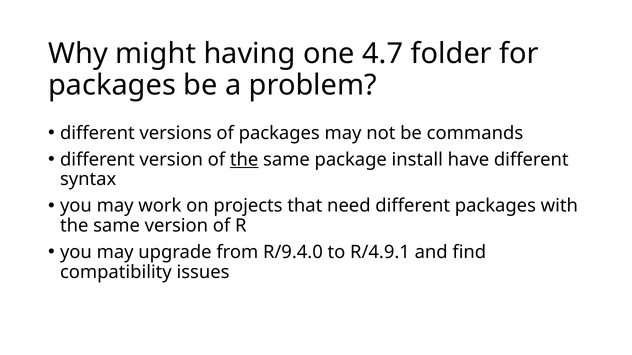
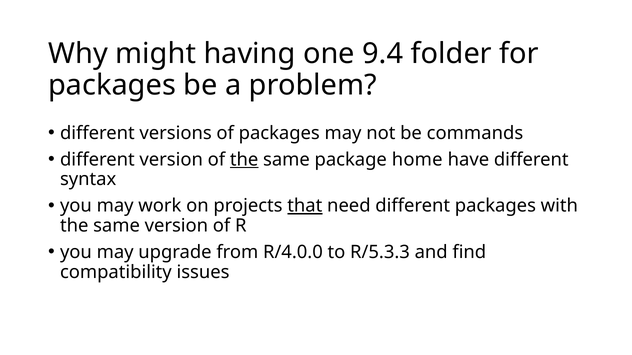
4.7: 4.7 -> 9.4
install: install -> home
that underline: none -> present
R/9.4.0: R/9.4.0 -> R/4.0.0
R/4.9.1: R/4.9.1 -> R/5.3.3
